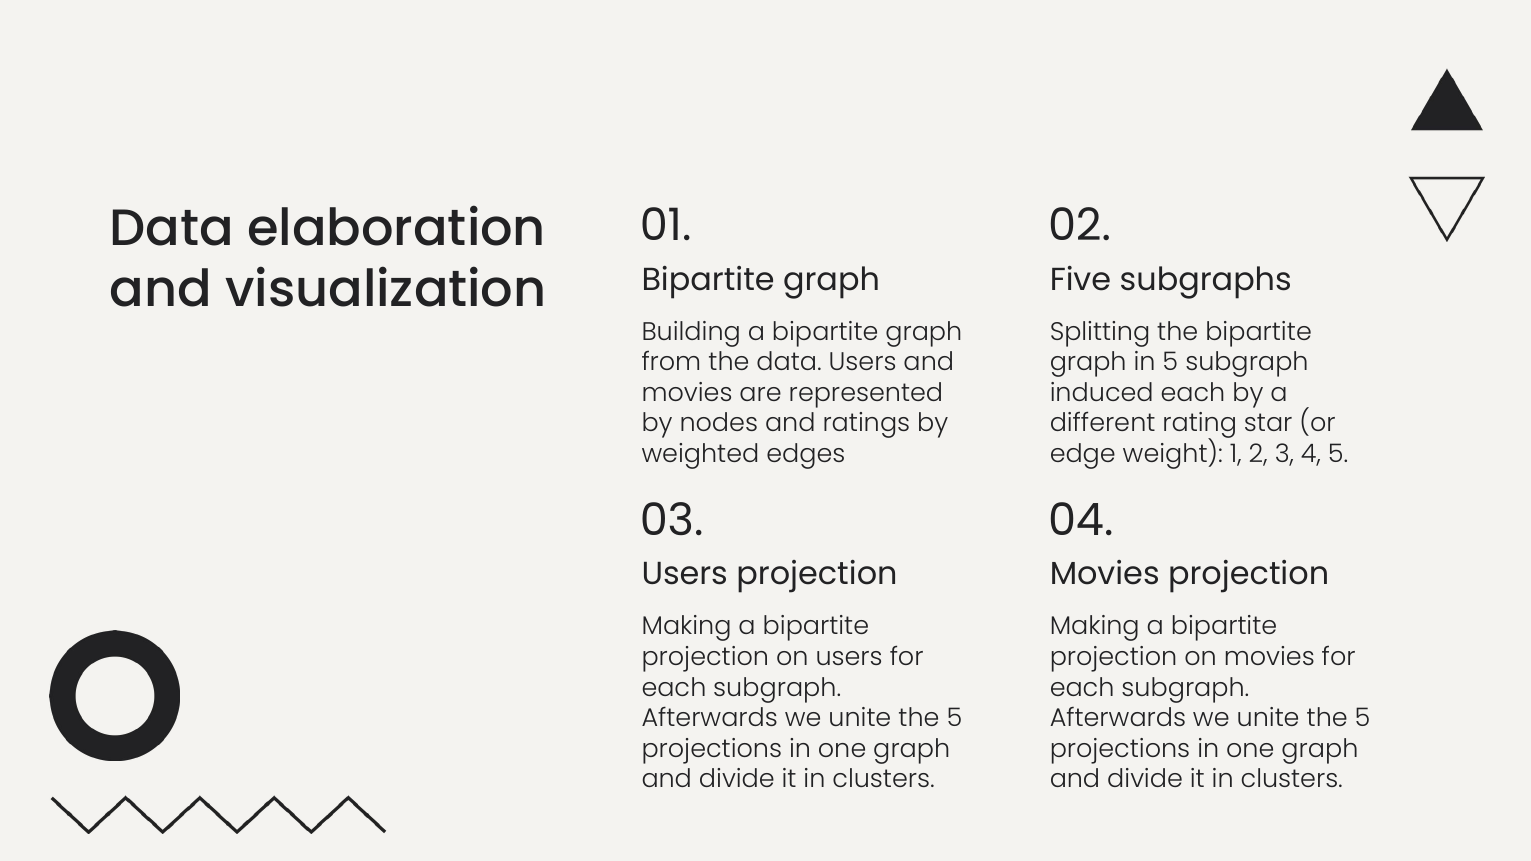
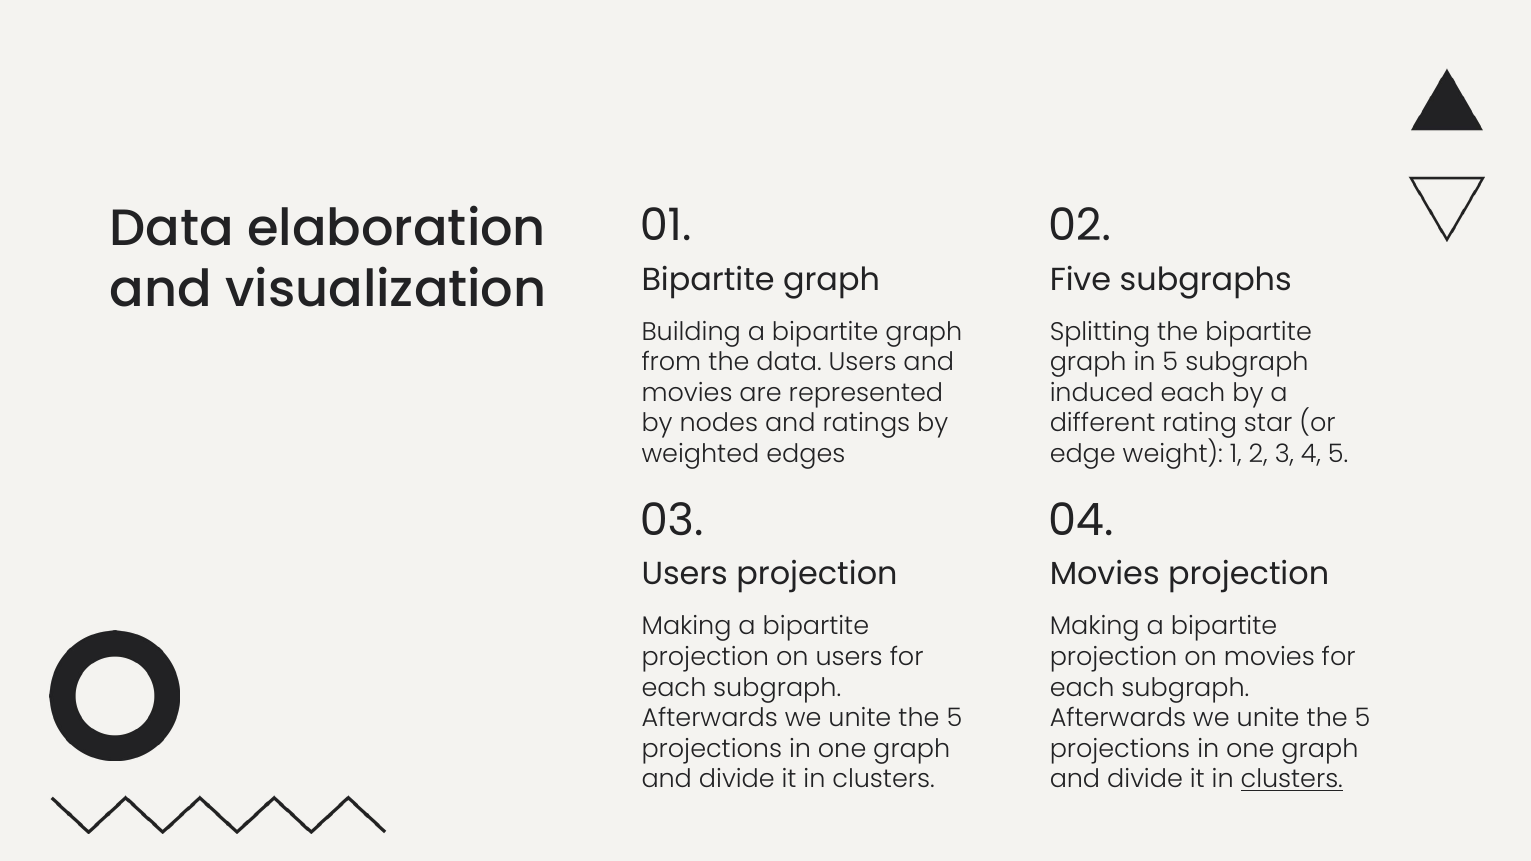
clusters at (1292, 780) underline: none -> present
